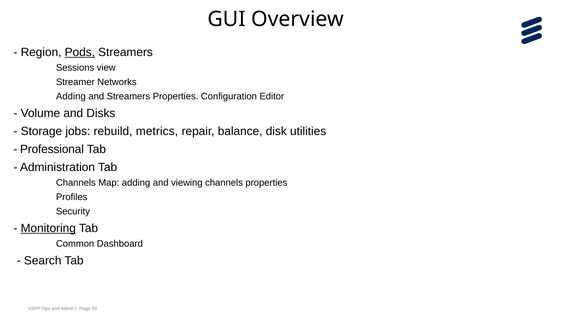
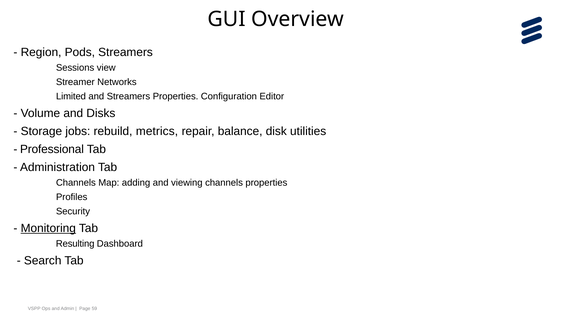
Pods underline: present -> none
Adding at (71, 96): Adding -> Limited
Common: Common -> Resulting
